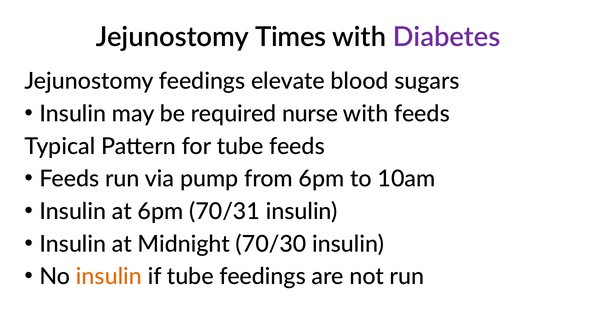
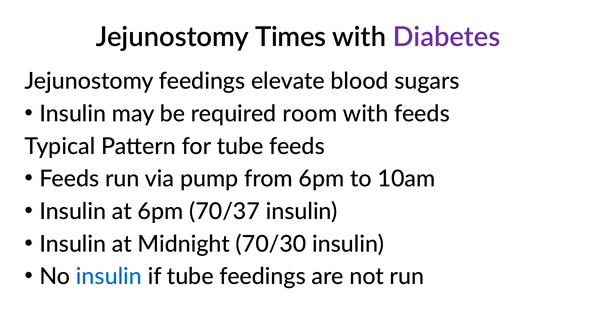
nurse: nurse -> room
70/31: 70/31 -> 70/37
insulin at (109, 277) colour: orange -> blue
